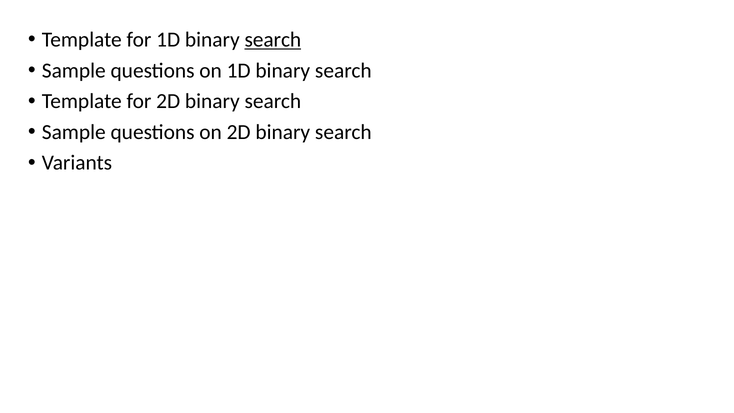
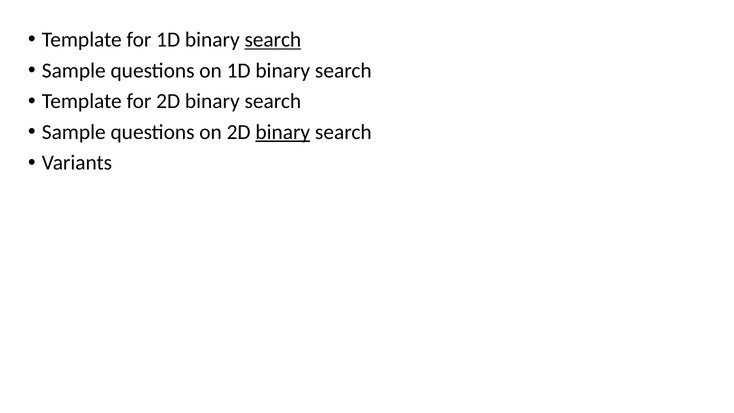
binary at (283, 132) underline: none -> present
